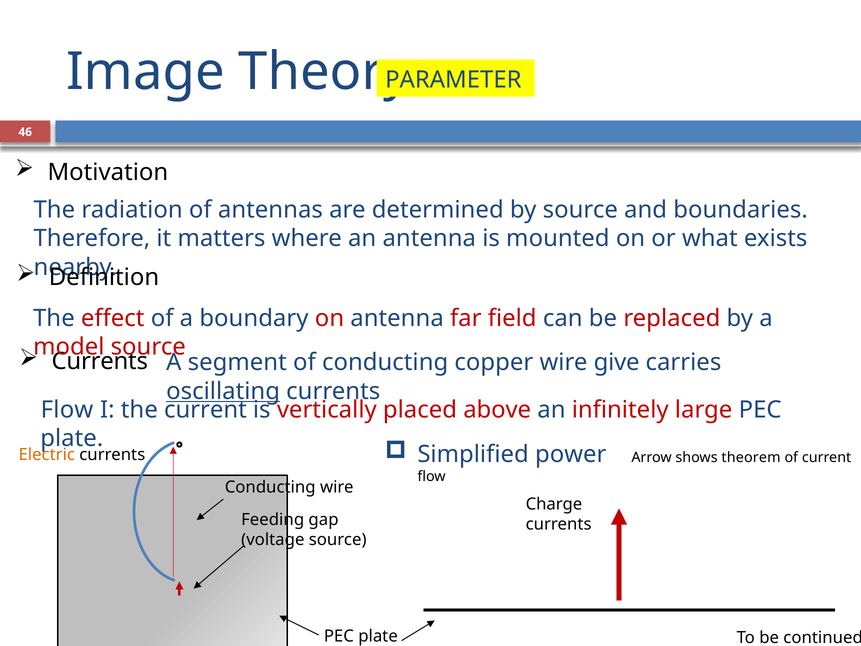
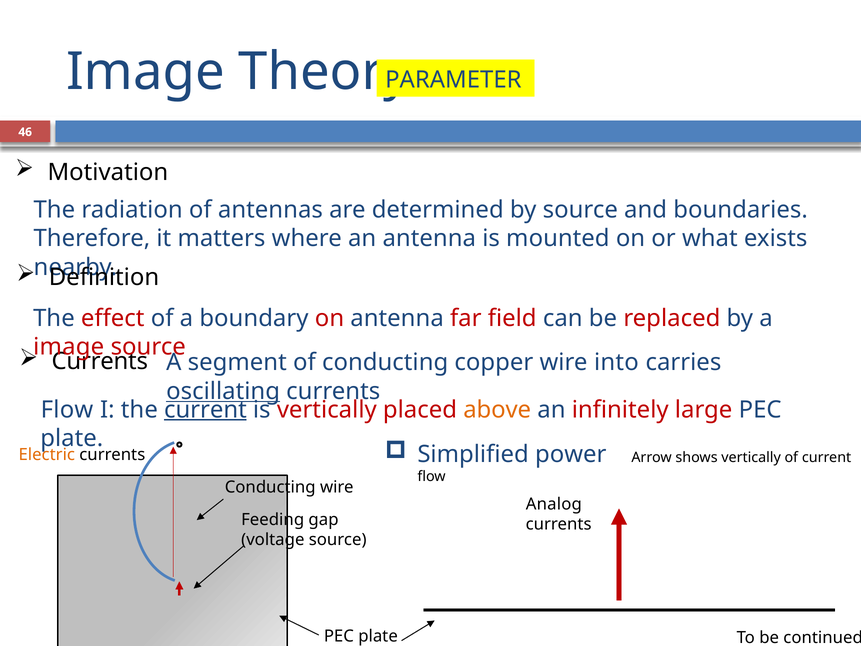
model at (69, 347): model -> image
give: give -> into
current at (205, 409) underline: none -> present
above colour: red -> orange
shows theorem: theorem -> vertically
Charge: Charge -> Analog
